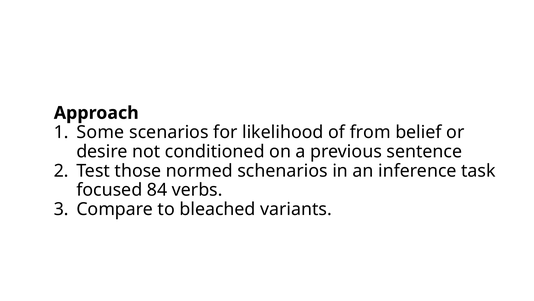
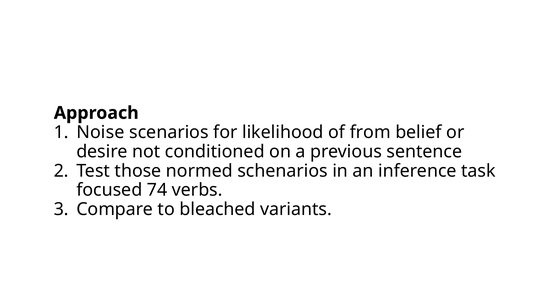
Some: Some -> Noise
84: 84 -> 74
